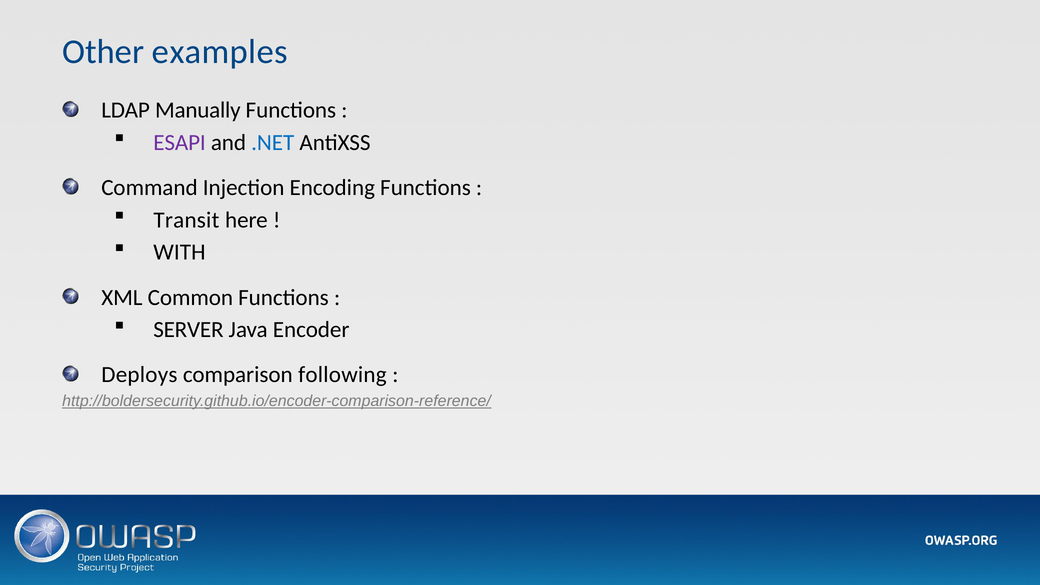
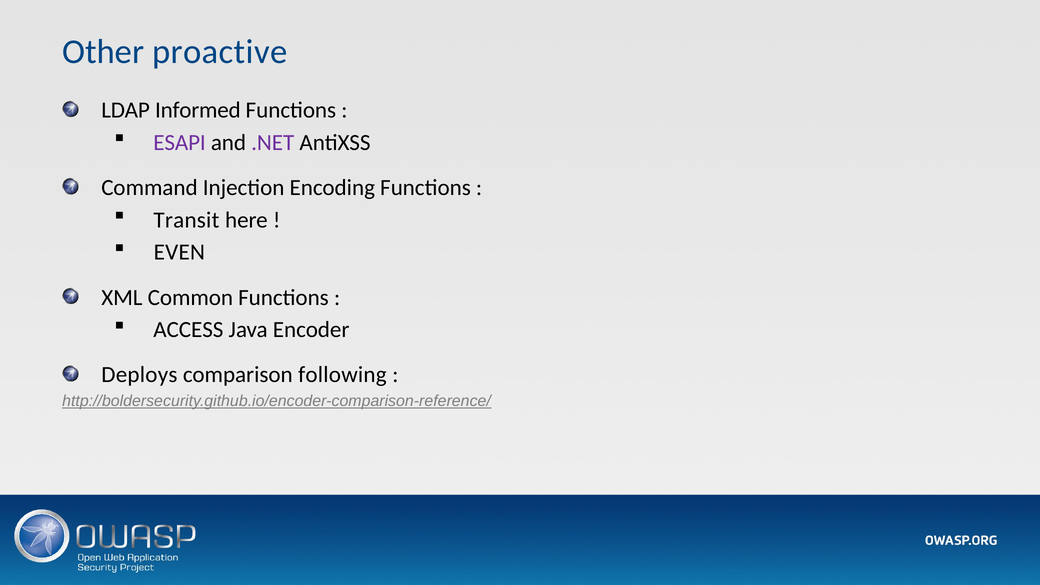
examples: examples -> proactive
Manually: Manually -> Informed
.NET colour: blue -> purple
WITH: WITH -> EVEN
SERVER: SERVER -> ACCESS
